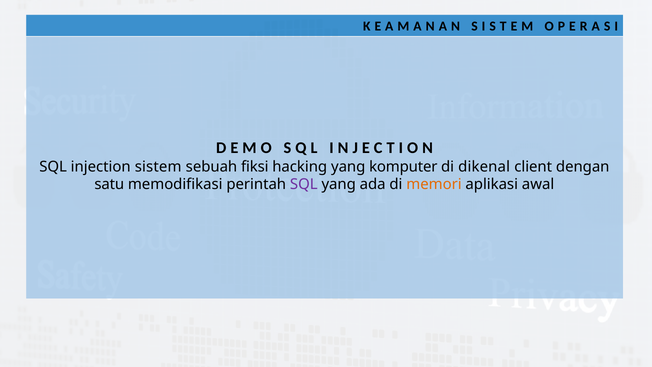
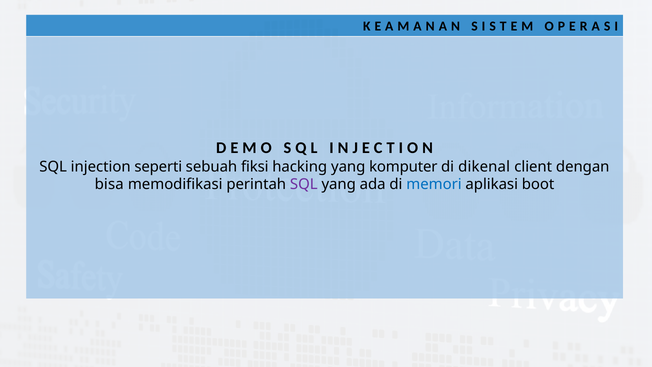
sistem: sistem -> seperti
satu: satu -> bisa
memori colour: orange -> blue
awal: awal -> boot
